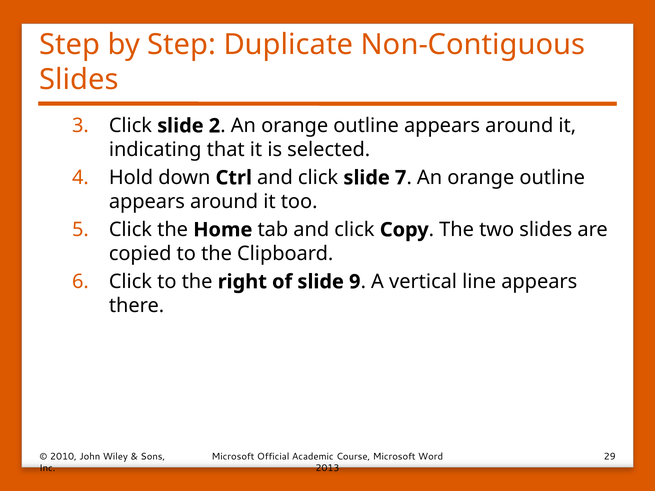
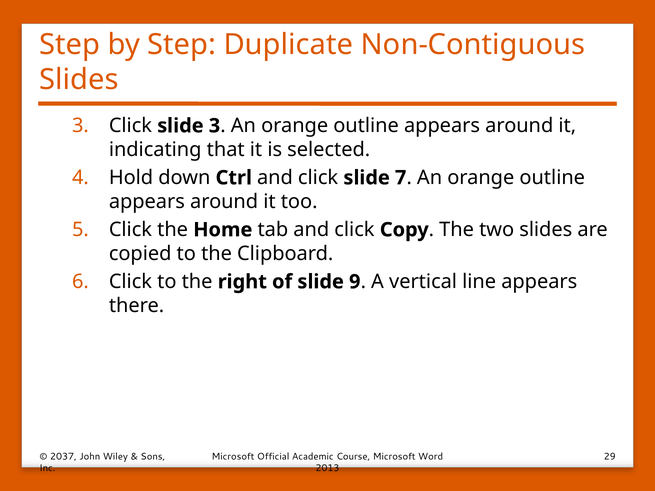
slide 2: 2 -> 3
2010: 2010 -> 2037
